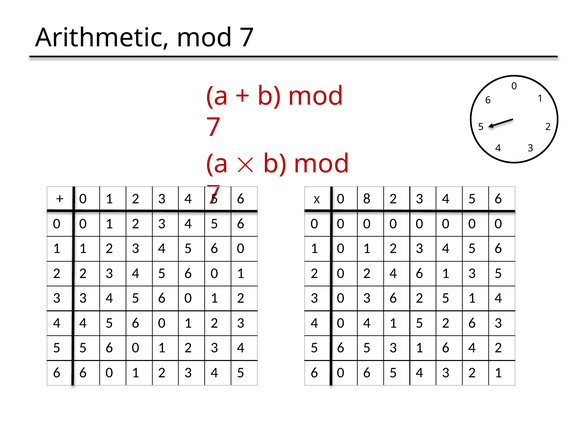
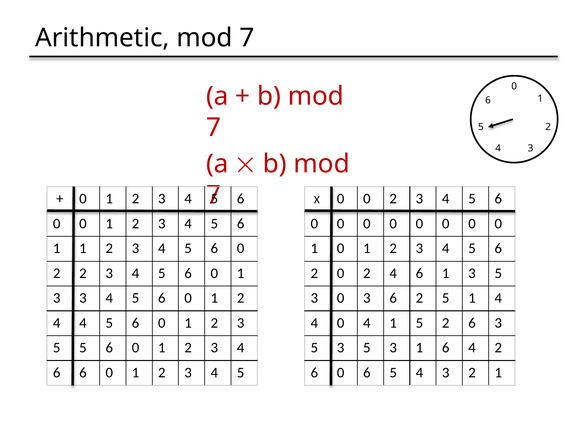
X 0 8: 8 -> 0
6 at (341, 348): 6 -> 3
